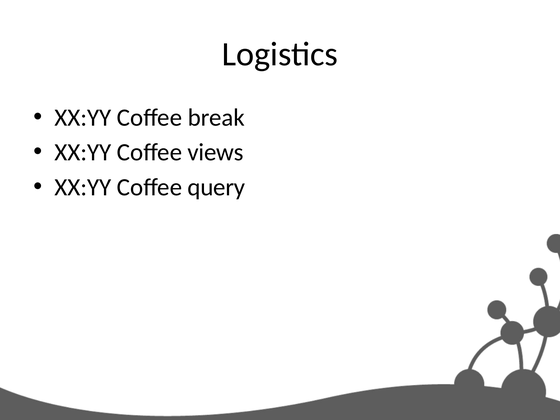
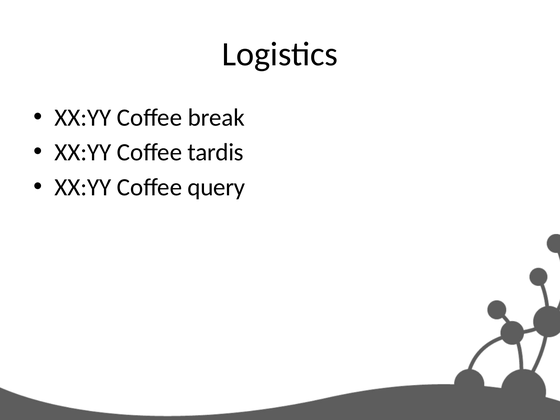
views: views -> tardis
